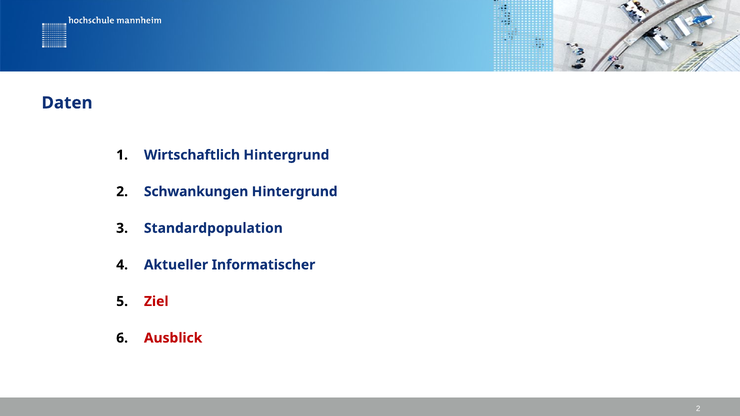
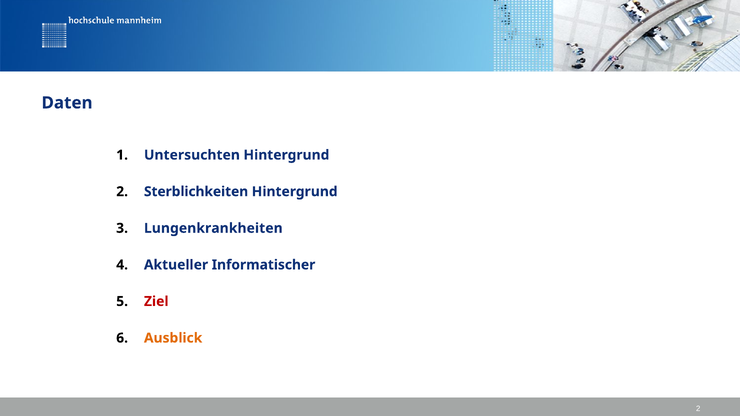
Wirtschaftlich: Wirtschaftlich -> Untersuchten
Schwankungen: Schwankungen -> Sterblichkeiten
Standardpopulation: Standardpopulation -> Lungenkrankheiten
Ausblick colour: red -> orange
